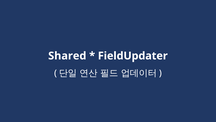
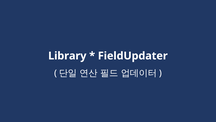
Shared: Shared -> Library
